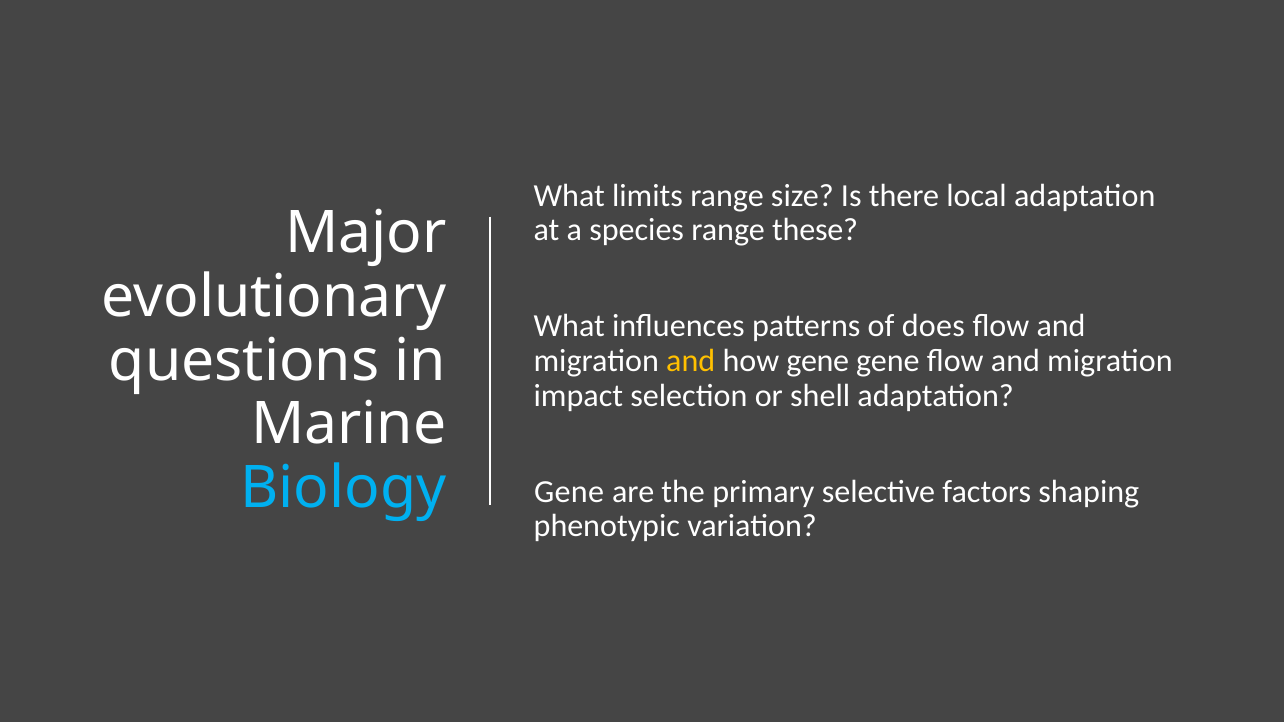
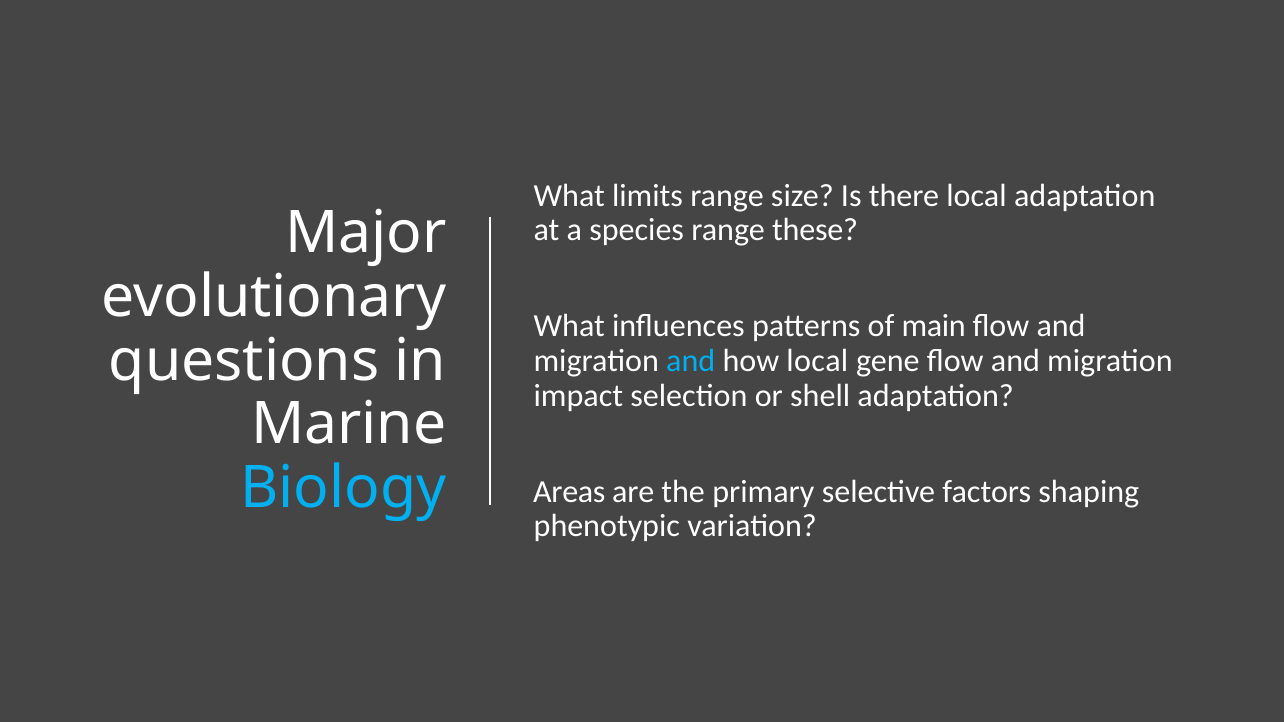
does: does -> main
and at (691, 361) colour: yellow -> light blue
how gene: gene -> local
Gene at (569, 492): Gene -> Areas
